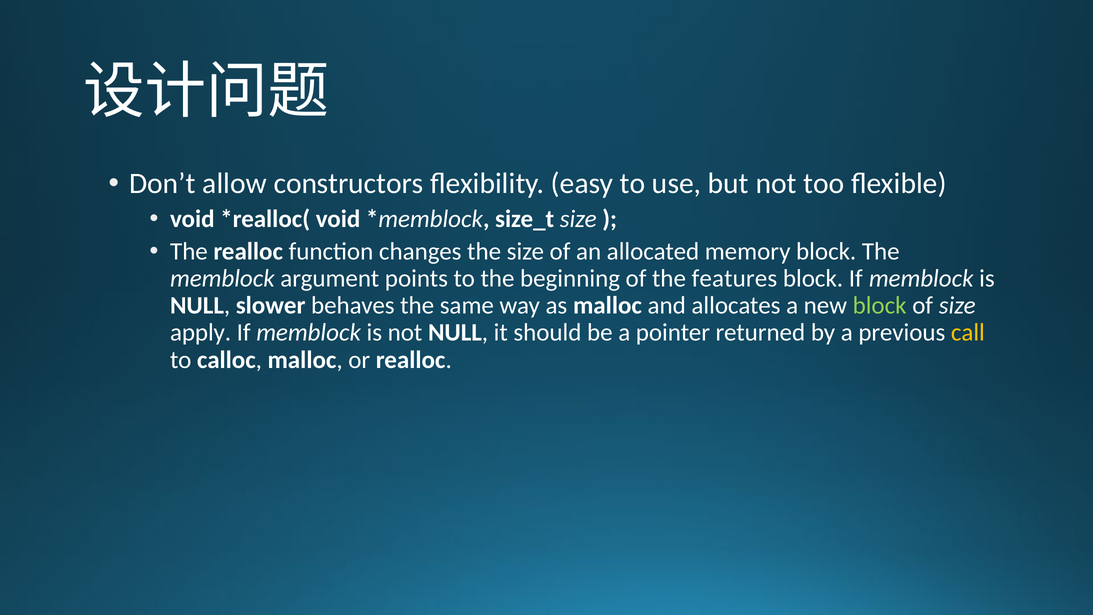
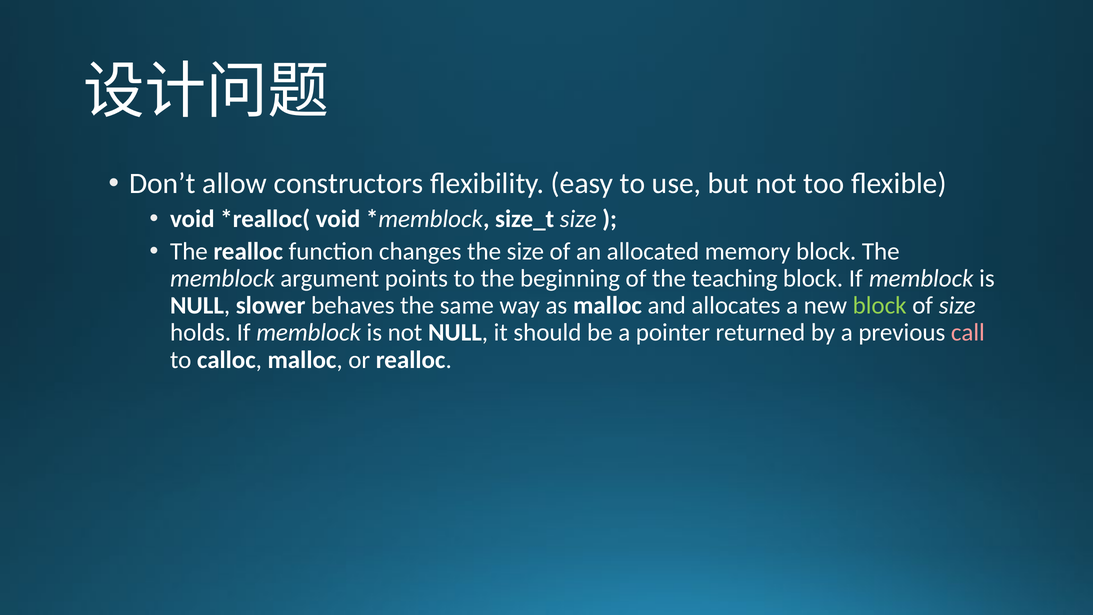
features: features -> teaching
apply: apply -> holds
call colour: yellow -> pink
